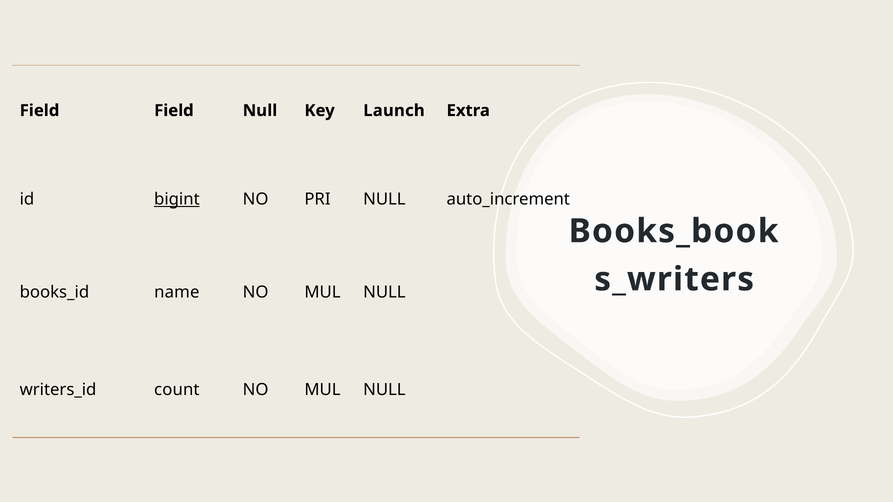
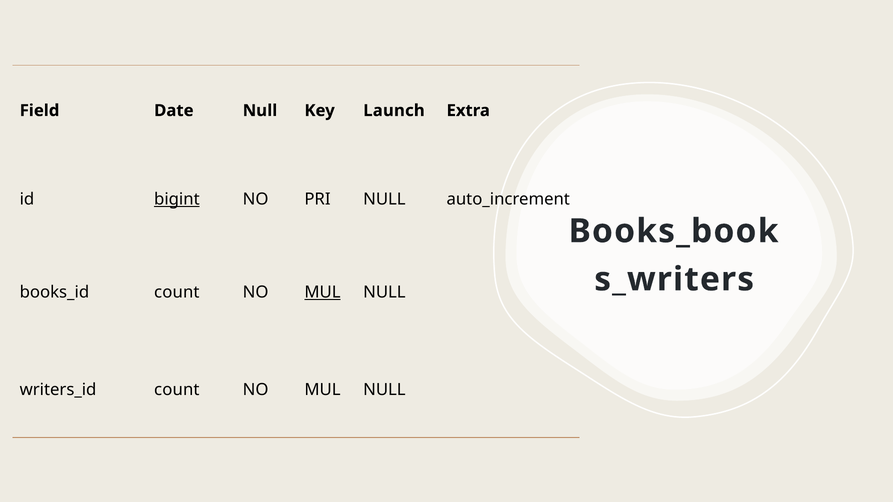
Field Field: Field -> Date
name at (177, 292): name -> count
MUL at (322, 292) underline: none -> present
